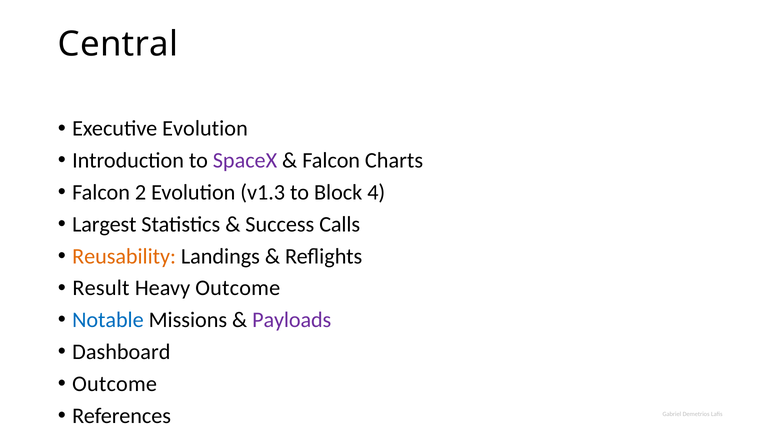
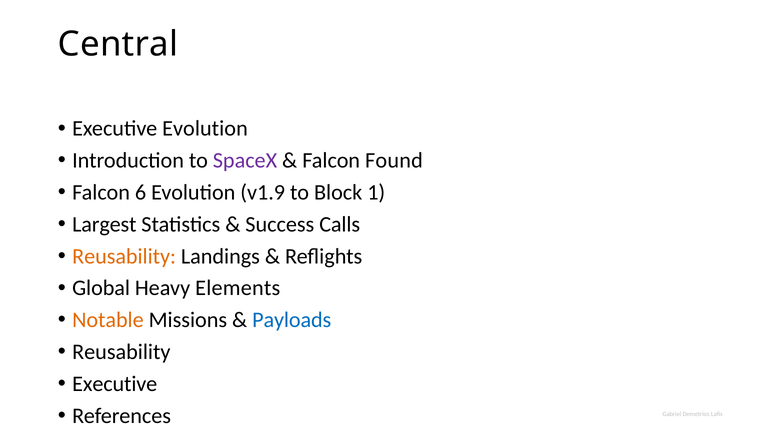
Charts: Charts -> Found
2: 2 -> 6
v1.3: v1.3 -> v1.9
4: 4 -> 1
Result: Result -> Global
Heavy Outcome: Outcome -> Elements
Notable colour: blue -> orange
Payloads colour: purple -> blue
Dashboard at (121, 352): Dashboard -> Reusability
Outcome at (115, 384): Outcome -> Executive
